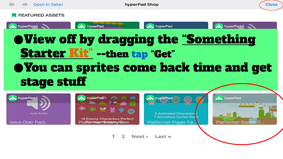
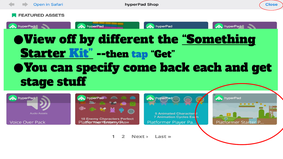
dragging: dragging -> different
Kit colour: orange -> blue
sprites: sprites -> specify
time: time -> each
